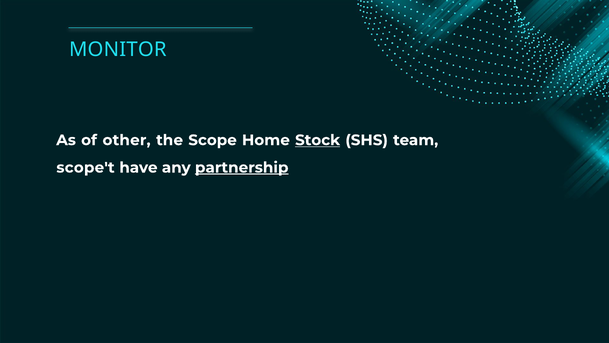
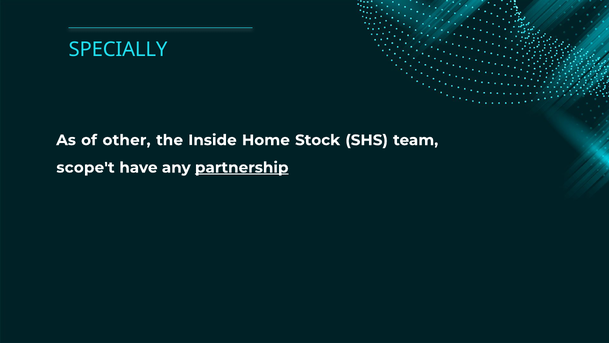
MONITOR: MONITOR -> SPECIALLY
Scope: Scope -> Inside
Stock underline: present -> none
